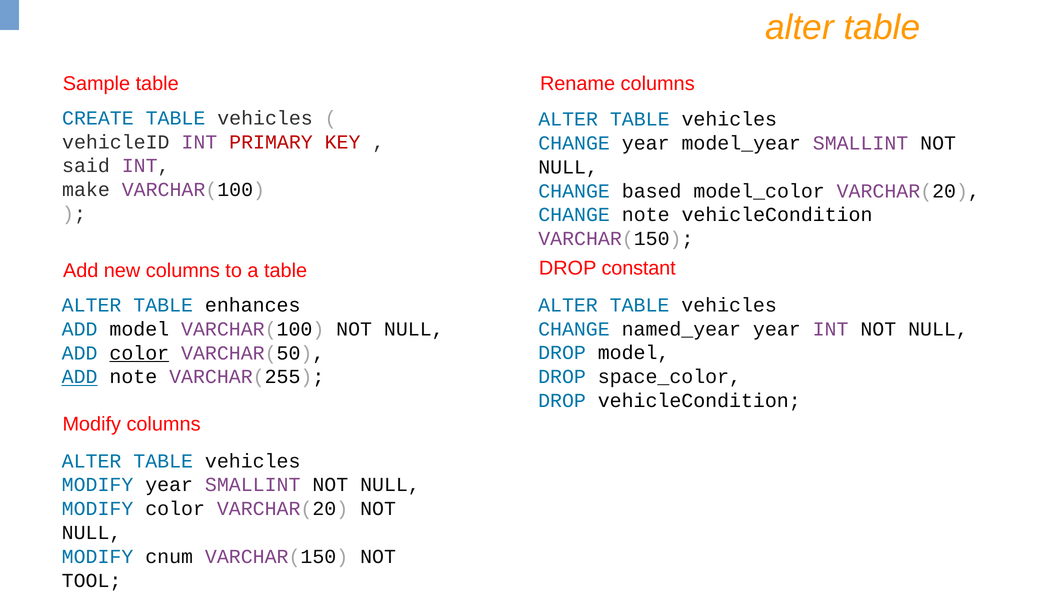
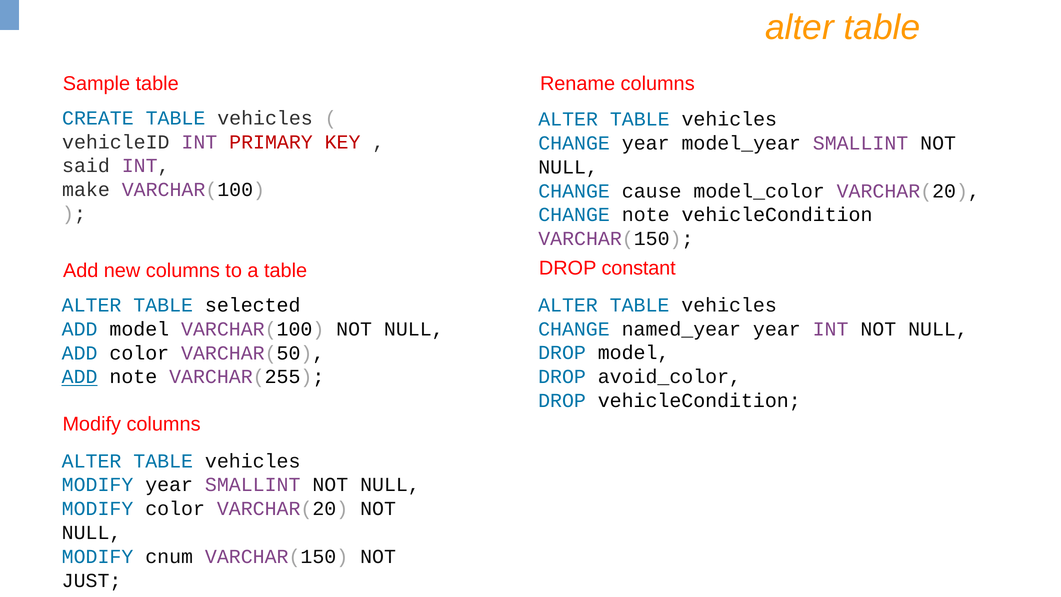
based: based -> cause
enhances: enhances -> selected
color at (139, 353) underline: present -> none
space_color: space_color -> avoid_color
TOOL: TOOL -> JUST
